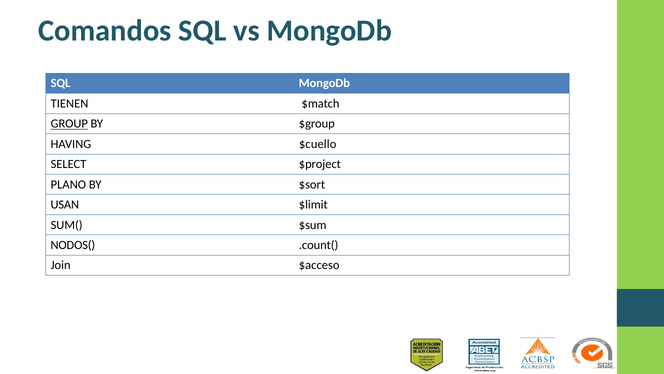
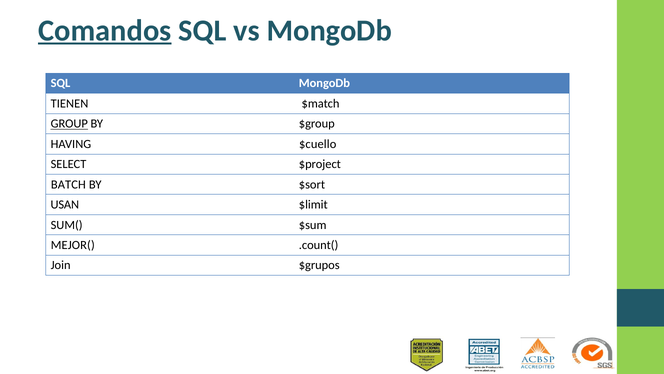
Comandos underline: none -> present
PLANO: PLANO -> BATCH
NODOS(: NODOS( -> MEJOR(
$acceso: $acceso -> $grupos
